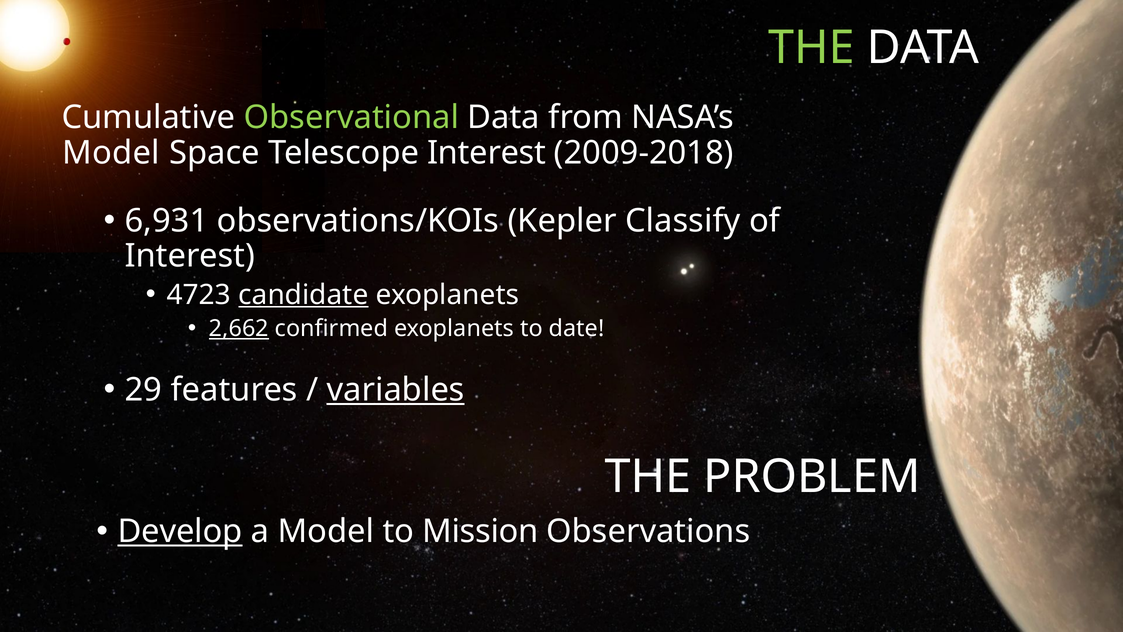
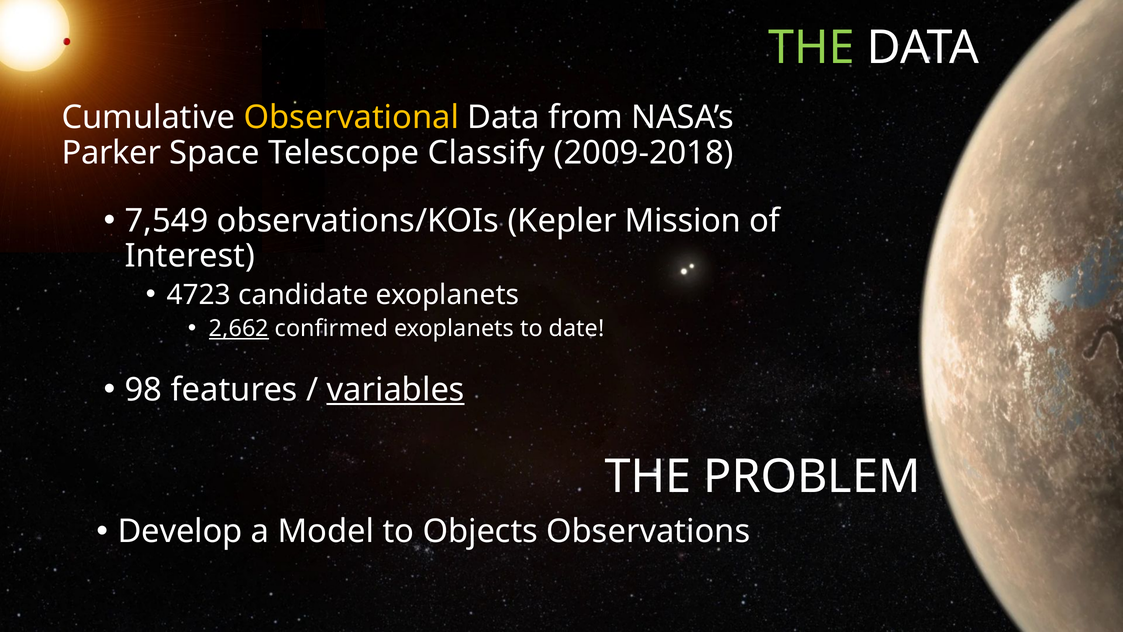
Observational colour: light green -> yellow
Model at (111, 153): Model -> Parker
Telescope Interest: Interest -> Classify
6,931: 6,931 -> 7,549
Classify: Classify -> Mission
candidate underline: present -> none
29: 29 -> 98
Develop underline: present -> none
Mission: Mission -> Objects
